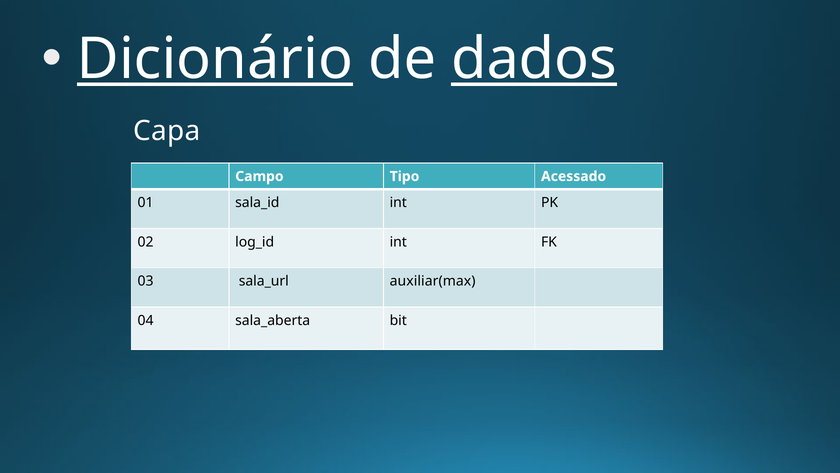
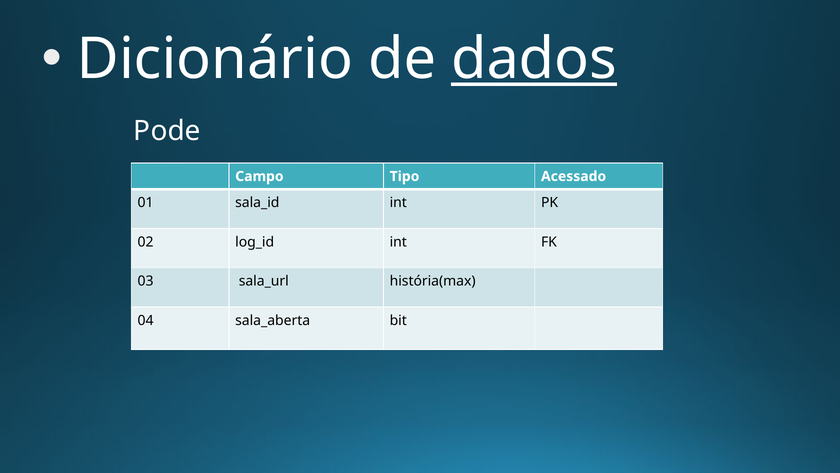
Dicionário underline: present -> none
Capa: Capa -> Pode
auxiliar(max: auxiliar(max -> história(max
